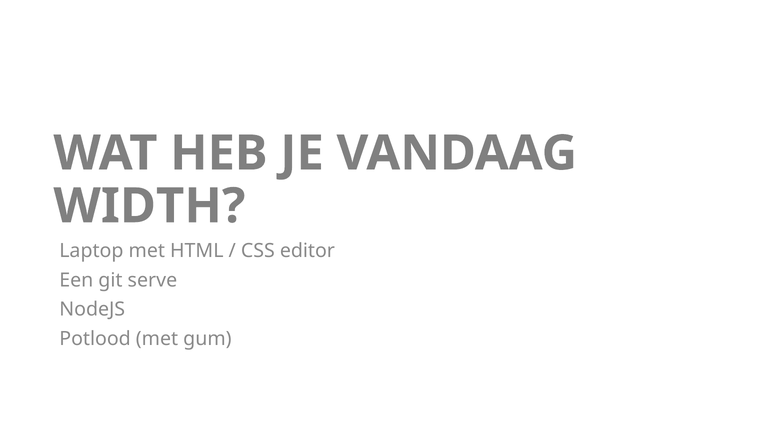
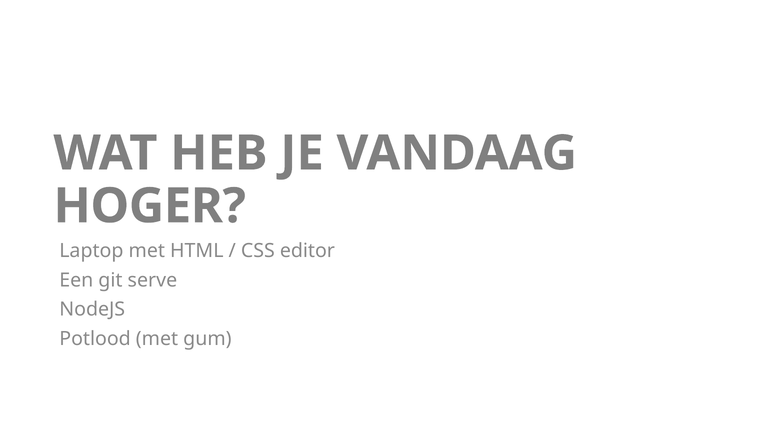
WIDTH: WIDTH -> HOGER
